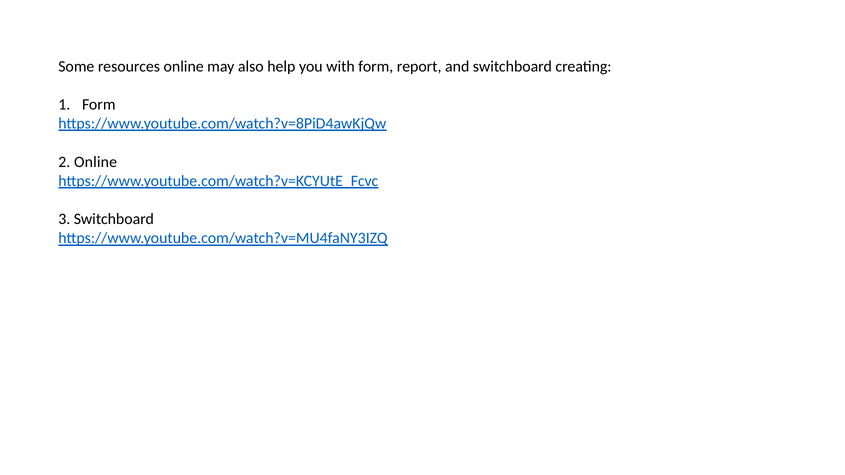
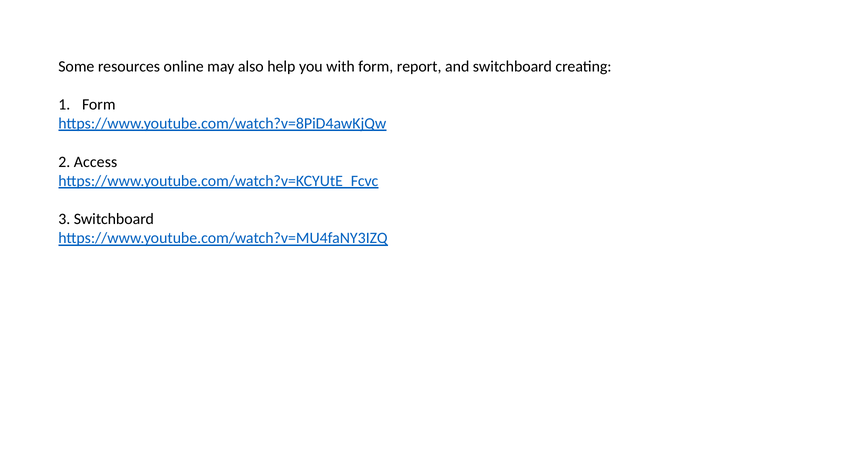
2 Online: Online -> Access
